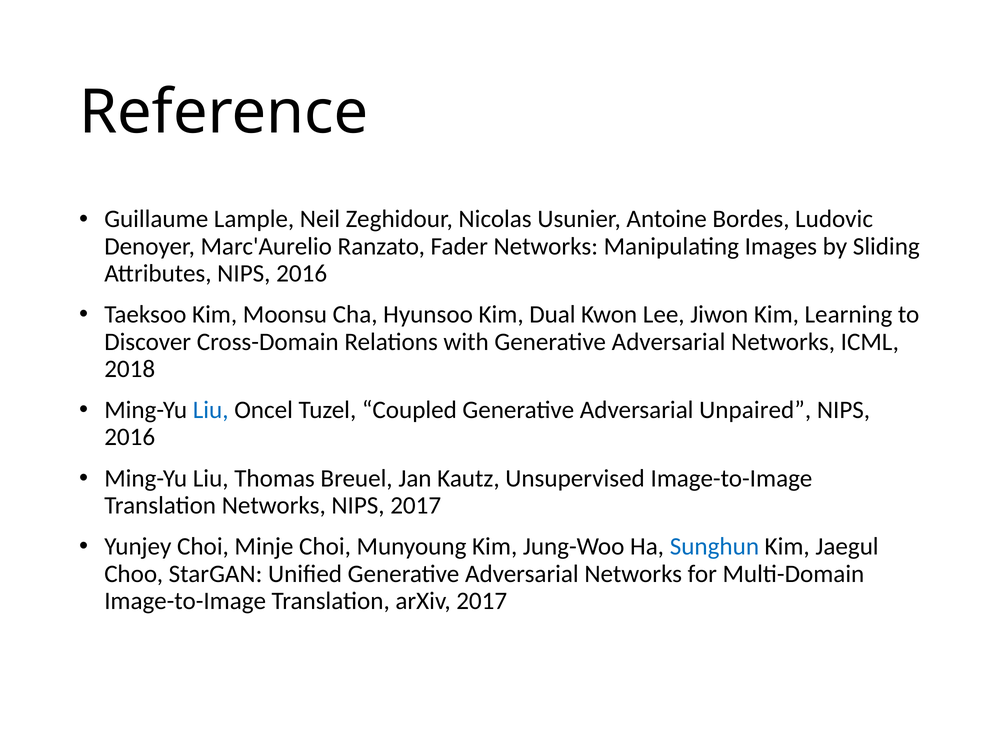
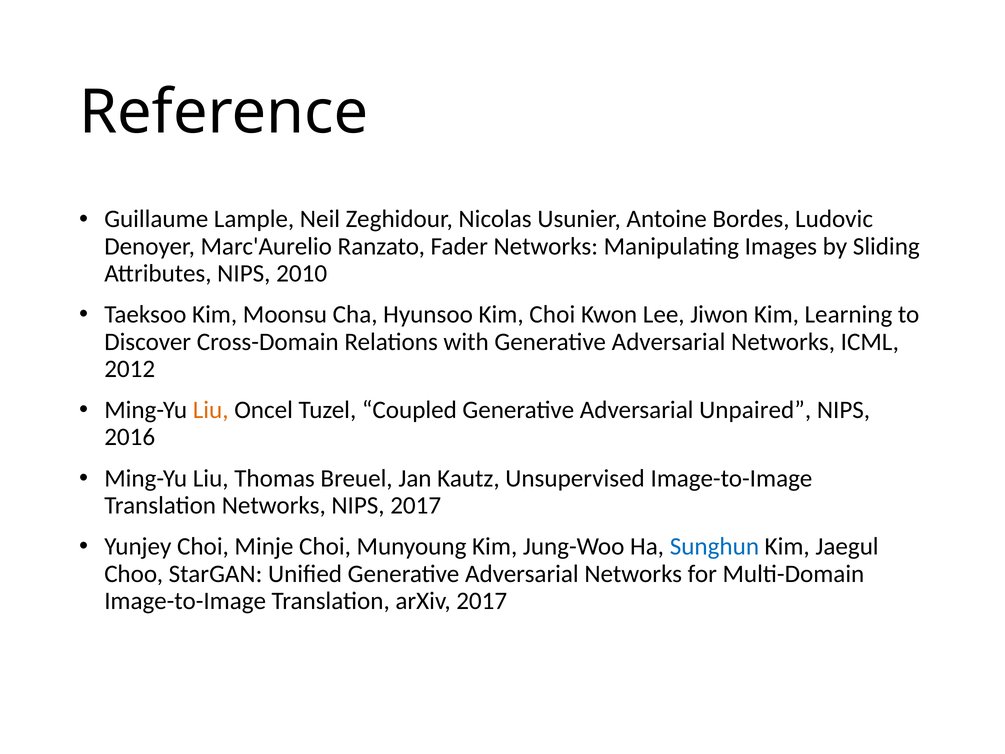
Attributes NIPS 2016: 2016 -> 2010
Kim Dual: Dual -> Choi
2018: 2018 -> 2012
Liu at (211, 410) colour: blue -> orange
